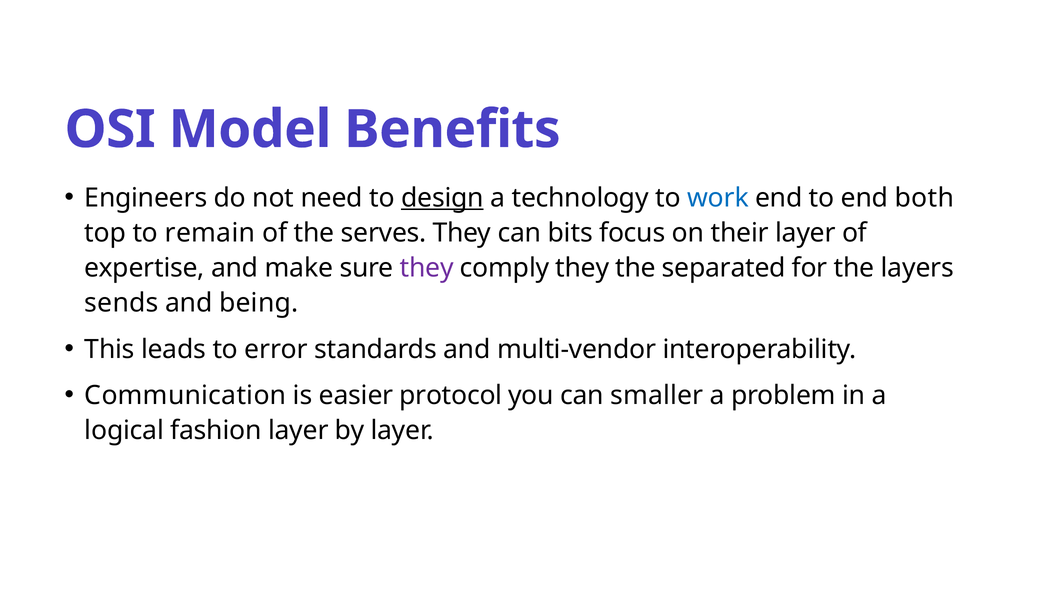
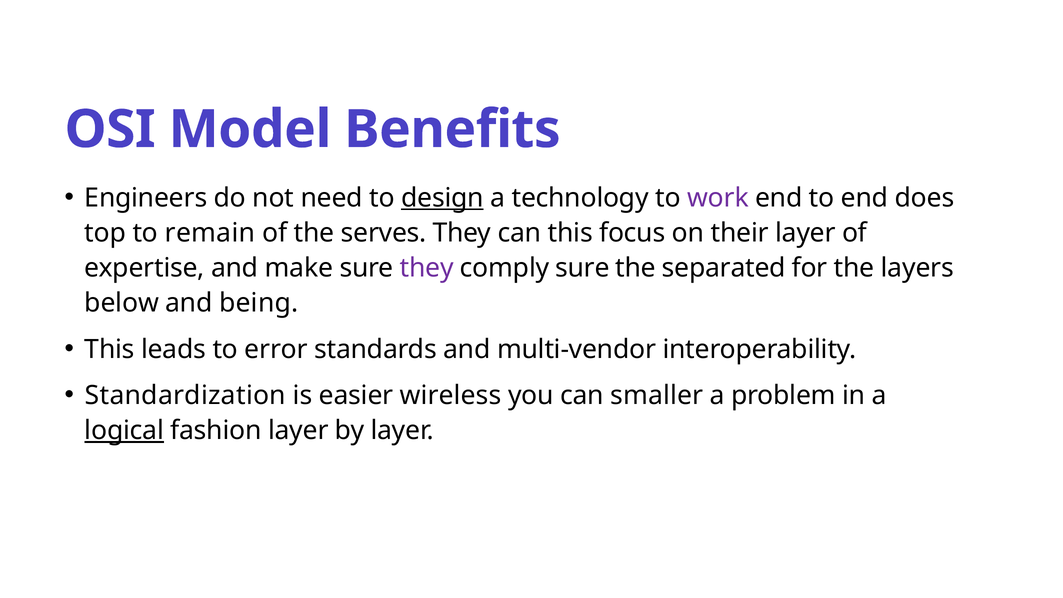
work colour: blue -> purple
both: both -> does
can bits: bits -> this
comply they: they -> sure
sends: sends -> below
Communication: Communication -> Standardization
protocol: protocol -> wireless
logical underline: none -> present
